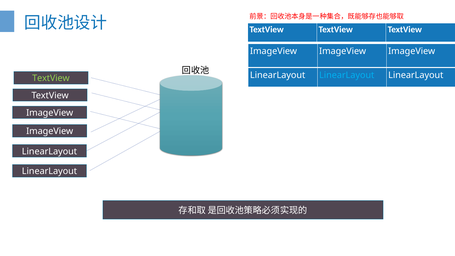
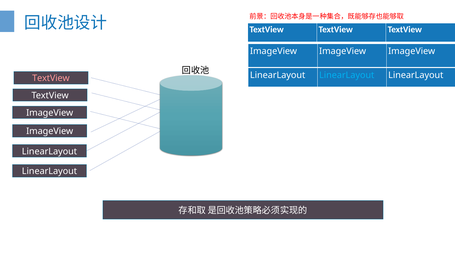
TextView at (51, 78) colour: light green -> pink
